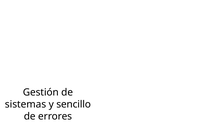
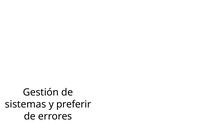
sencillo: sencillo -> preferir
